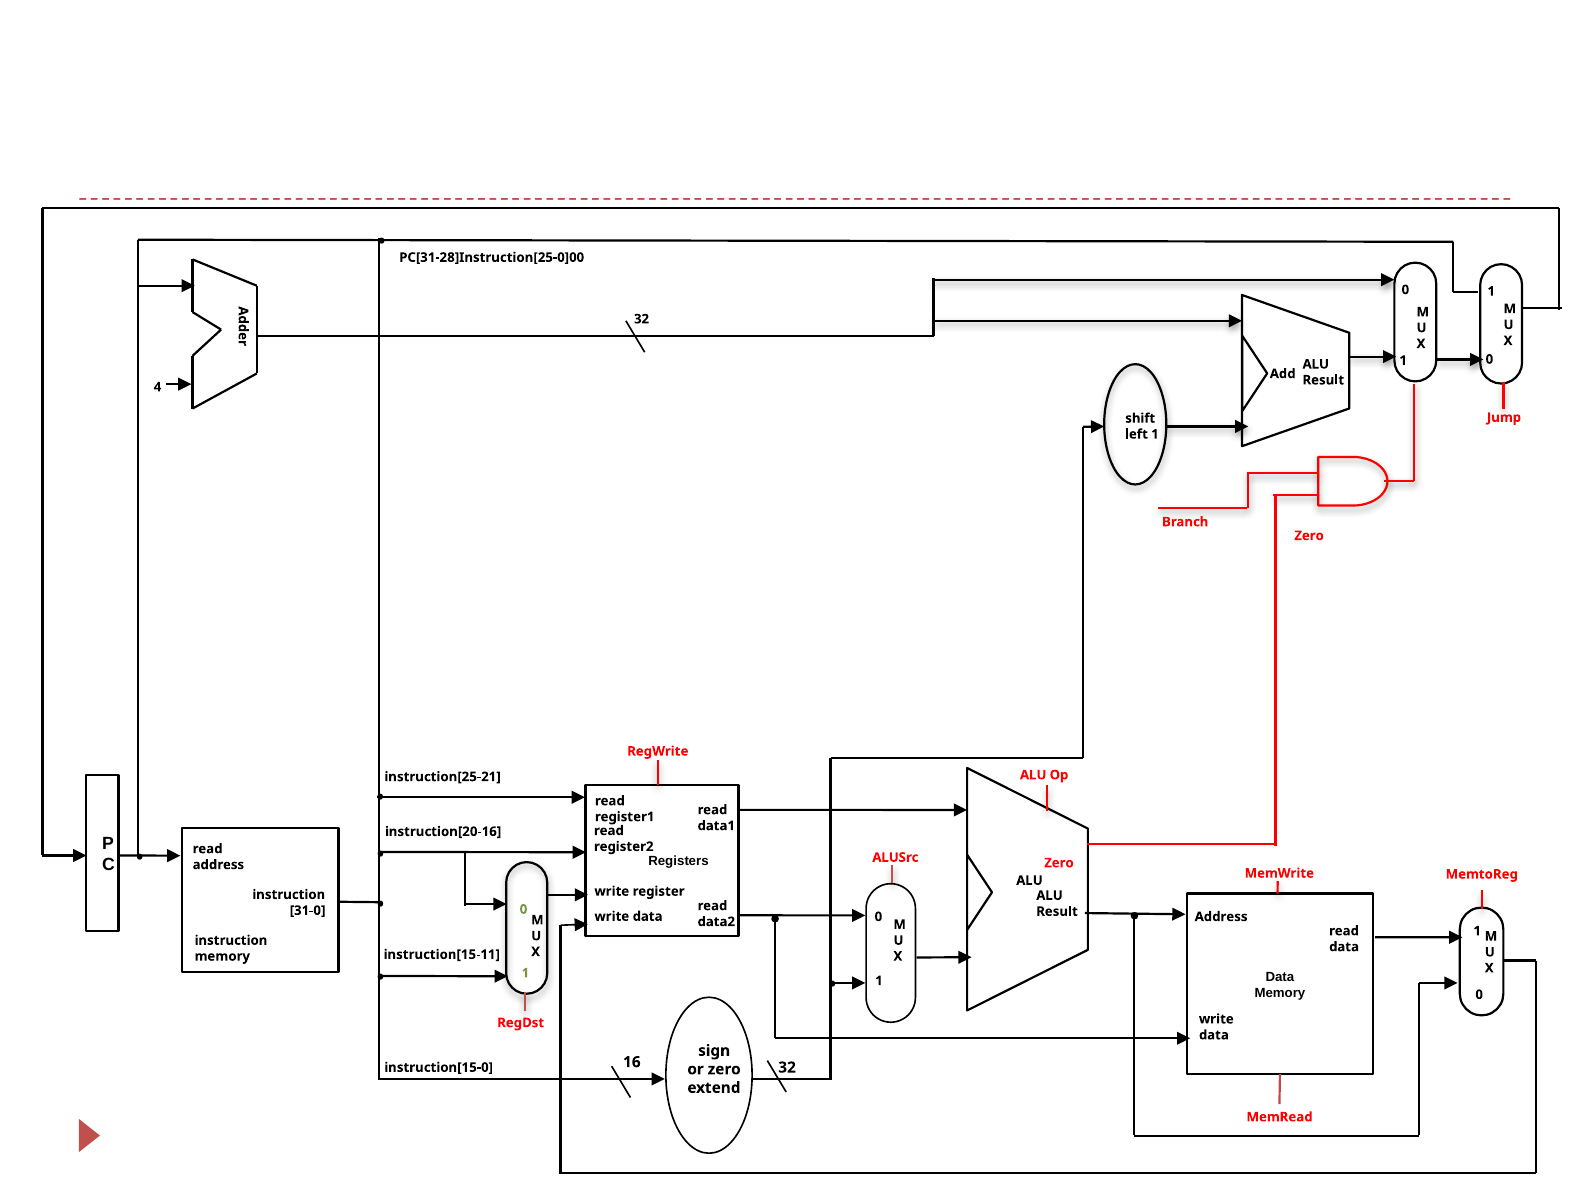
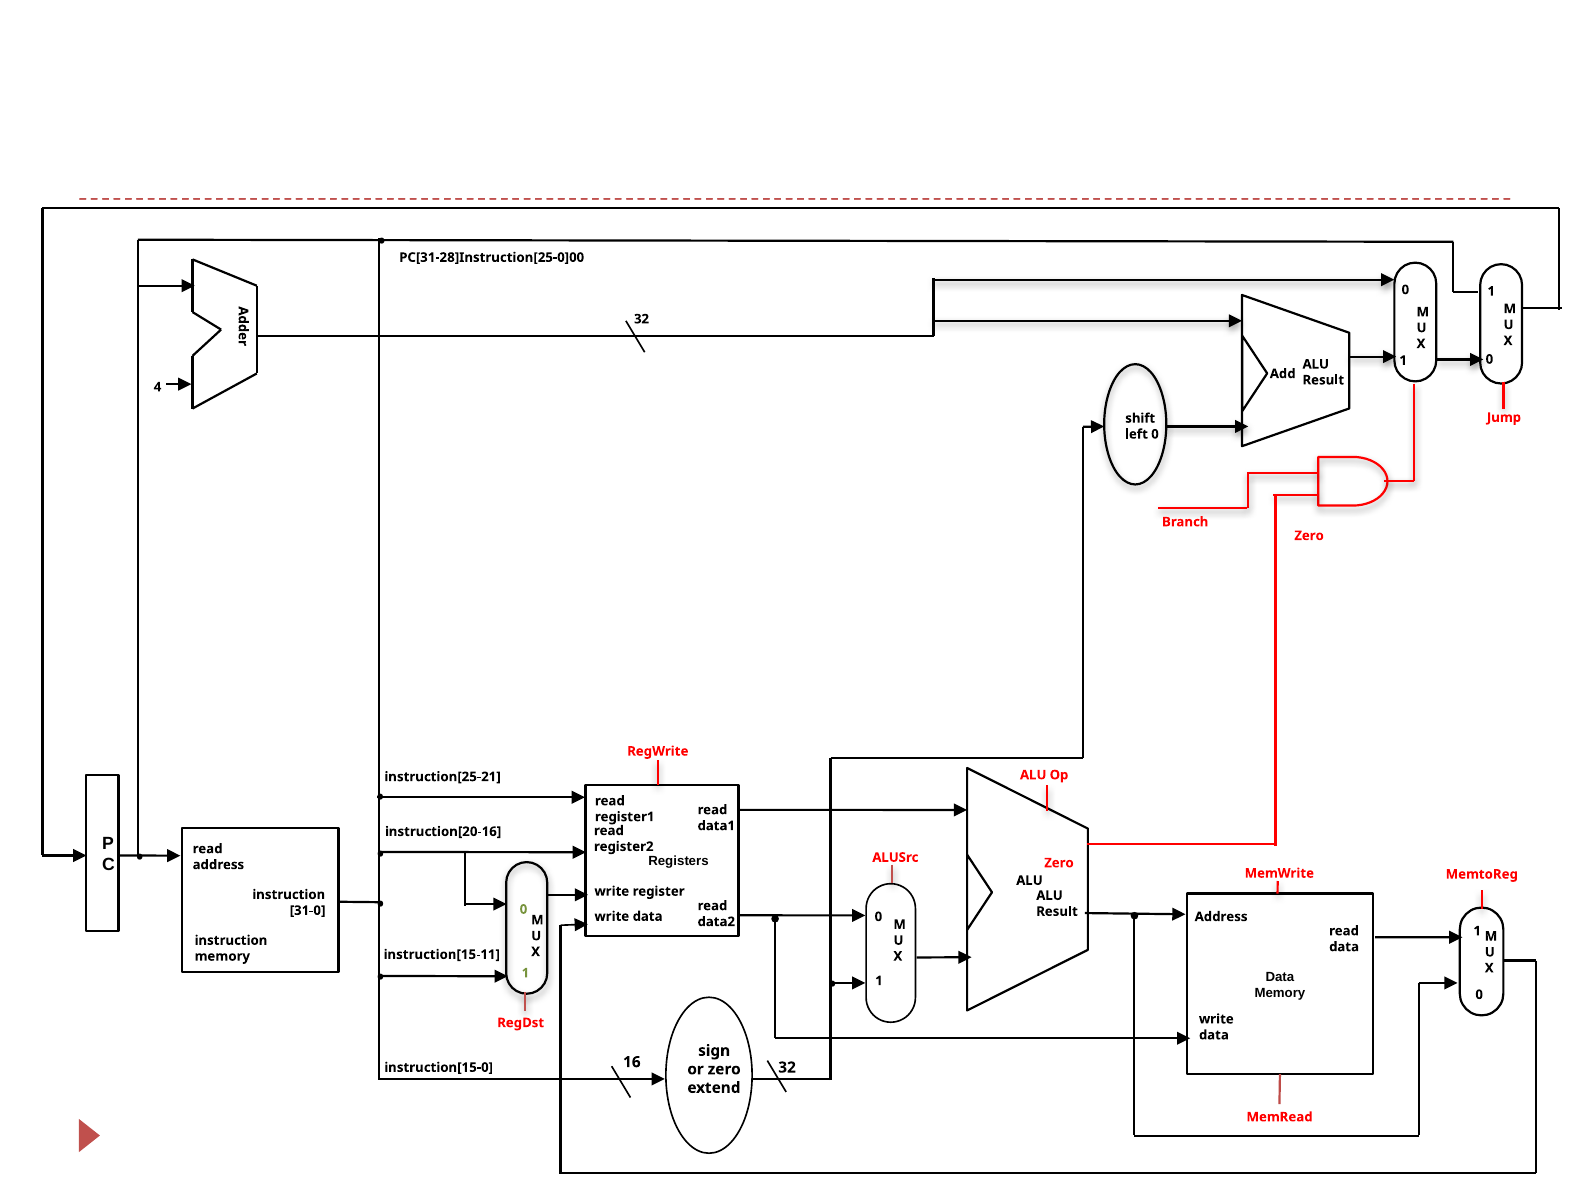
left 1: 1 -> 0
